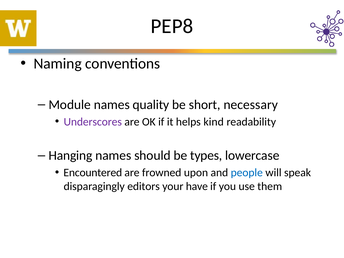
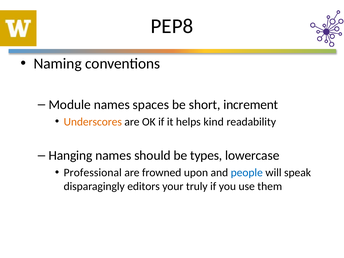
quality: quality -> spaces
necessary: necessary -> increment
Underscores colour: purple -> orange
Encountered: Encountered -> Professional
have: have -> truly
